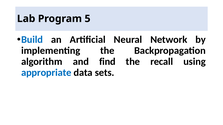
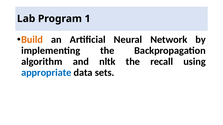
5: 5 -> 1
Build colour: blue -> orange
find: find -> nltk
